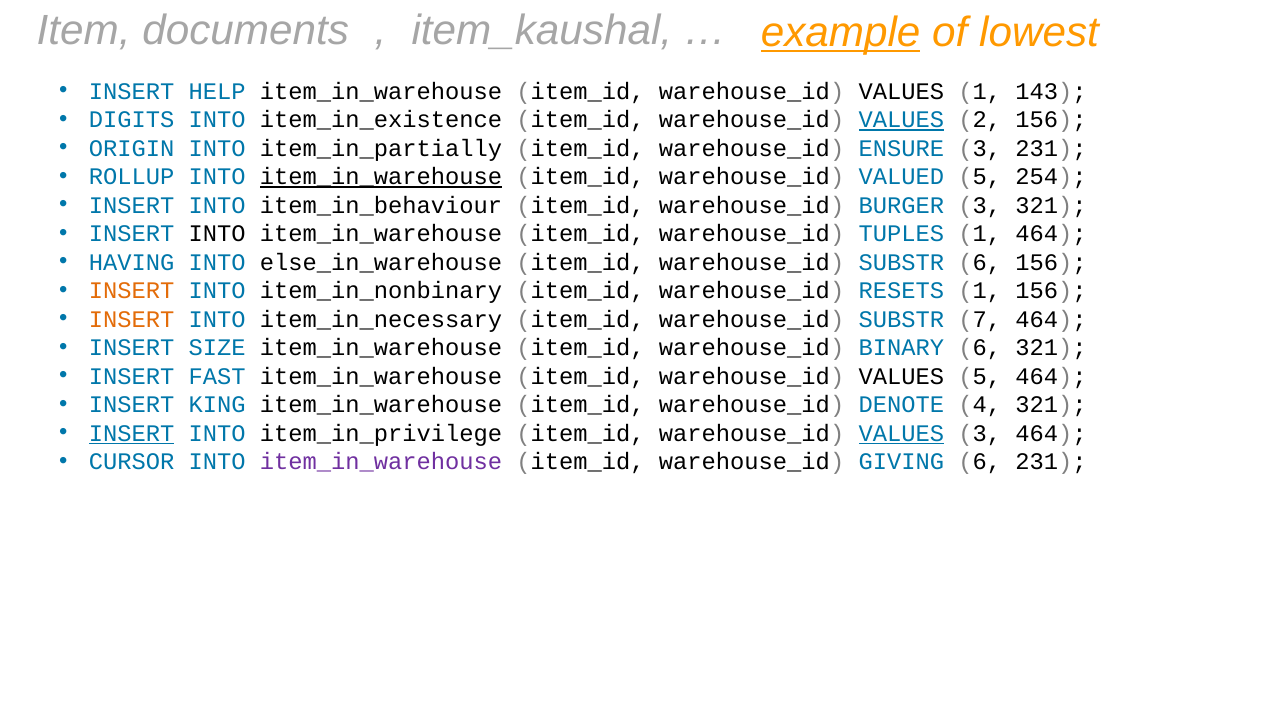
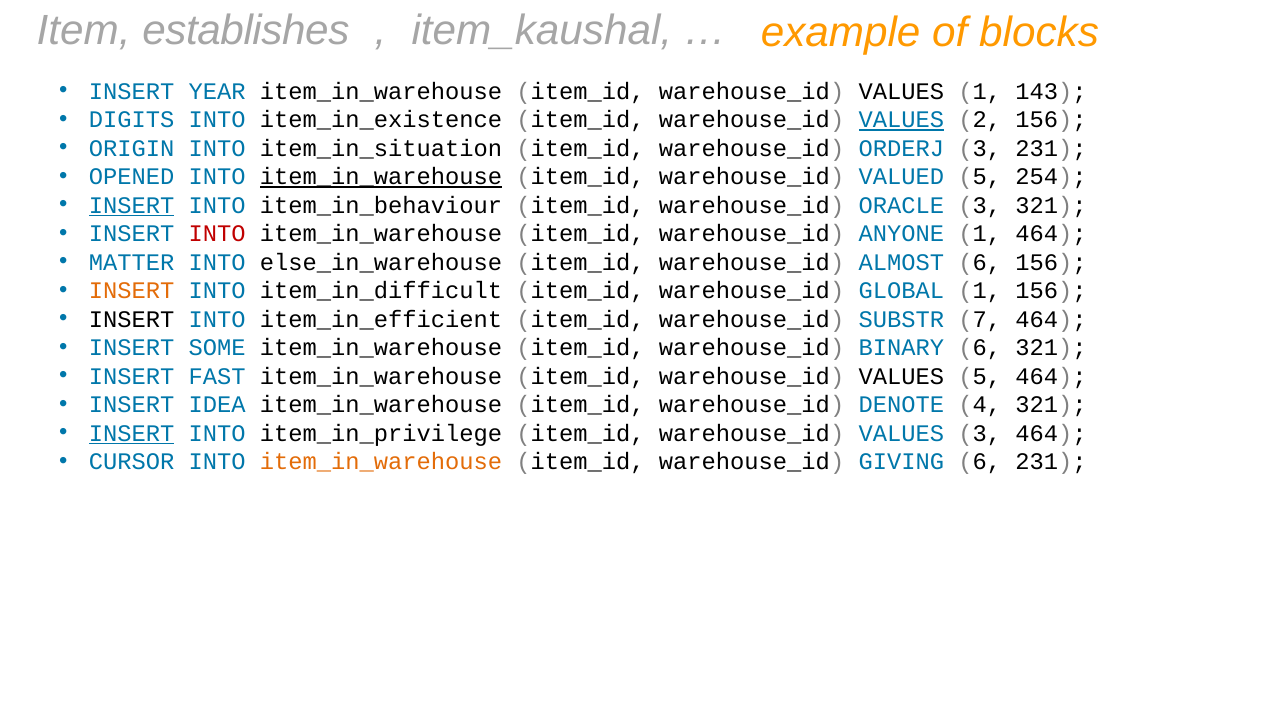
documents: documents -> establishes
example underline: present -> none
lowest: lowest -> blocks
HELP: HELP -> YEAR
item_in_partially: item_in_partially -> item_in_situation
ENSURE: ENSURE -> ORDERJ
ROLLUP: ROLLUP -> OPENED
INSERT at (132, 206) underline: none -> present
BURGER: BURGER -> ORACLE
INTO at (217, 234) colour: black -> red
TUPLES: TUPLES -> ANYONE
HAVING: HAVING -> MATTER
SUBSTR at (901, 263): SUBSTR -> ALMOST
item_in_nonbinary: item_in_nonbinary -> item_in_difficult
RESETS: RESETS -> GLOBAL
INSERT at (132, 320) colour: orange -> black
item_in_necessary: item_in_necessary -> item_in_efficient
SIZE: SIZE -> SOME
KING: KING -> IDEA
VALUES at (901, 434) underline: present -> none
item_in_warehouse at (381, 462) colour: purple -> orange
